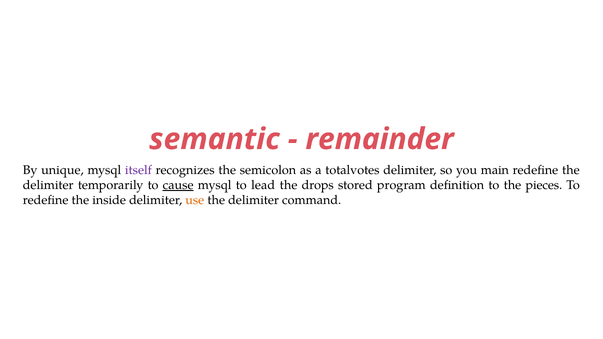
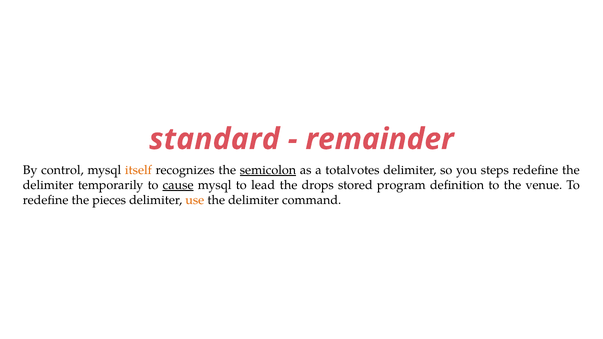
semantic: semantic -> standard
unique: unique -> control
itself colour: purple -> orange
semicolon underline: none -> present
main: main -> steps
pieces: pieces -> venue
inside: inside -> pieces
